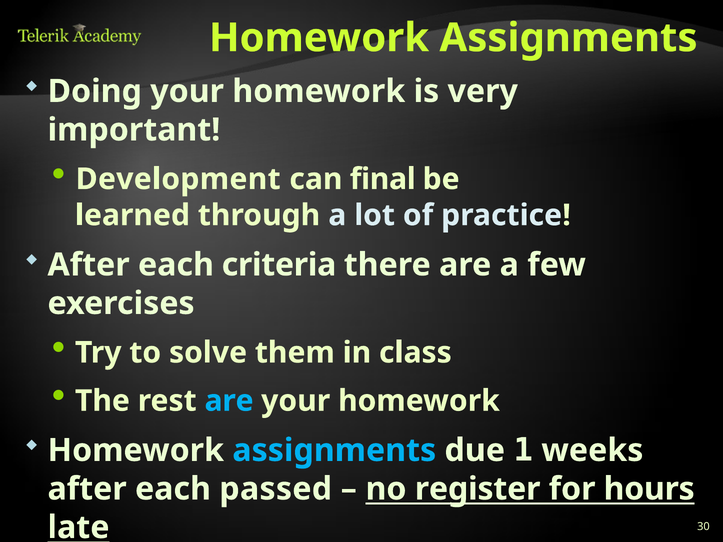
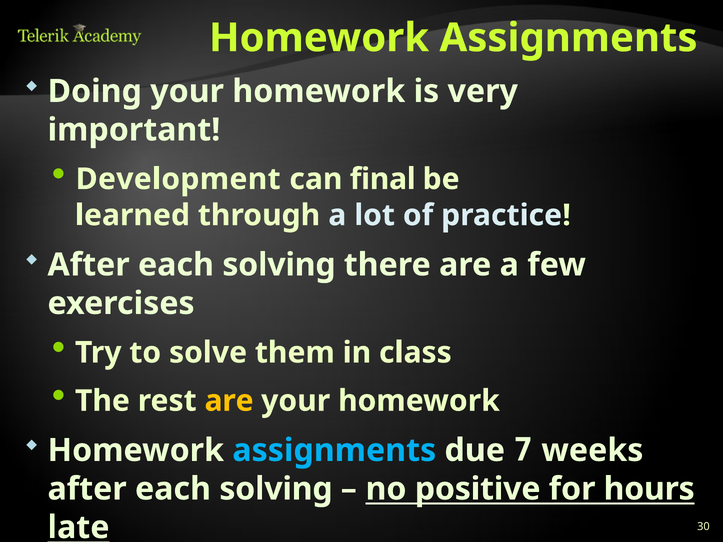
criteria at (279, 265): criteria -> solving
are at (229, 401) colour: light blue -> yellow
1: 1 -> 7
passed at (276, 489): passed -> solving
register: register -> positive
